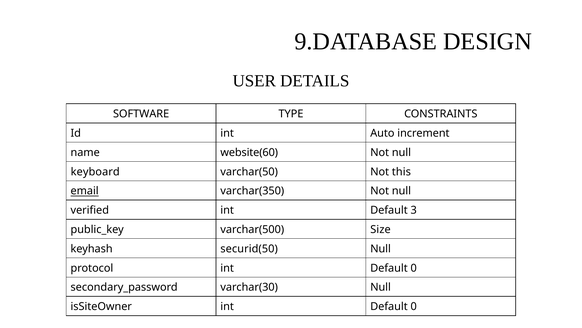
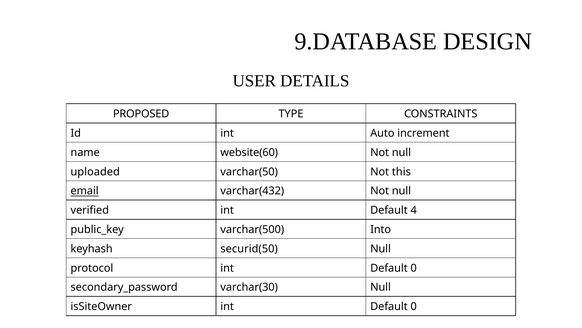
SOFTWARE: SOFTWARE -> PROPOSED
keyboard: keyboard -> uploaded
varchar(350: varchar(350 -> varchar(432
3: 3 -> 4
Size: Size -> Into
